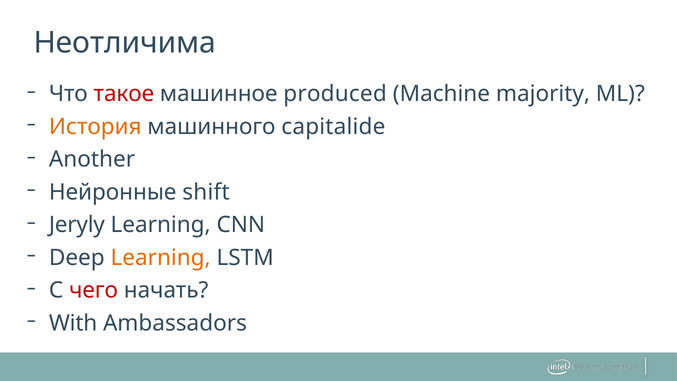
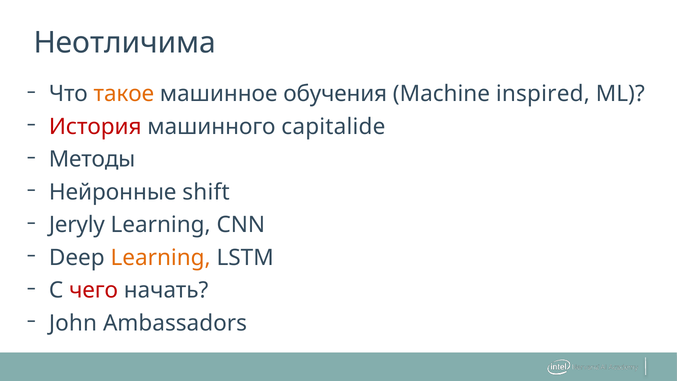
такое colour: red -> orange
produced: produced -> обучения
majority: majority -> inspired
История colour: orange -> red
Another: Another -> Методы
With: With -> John
